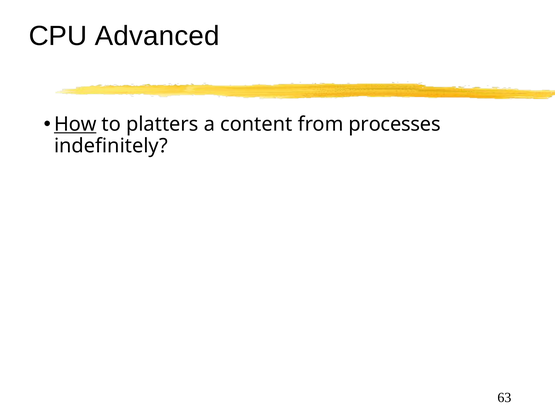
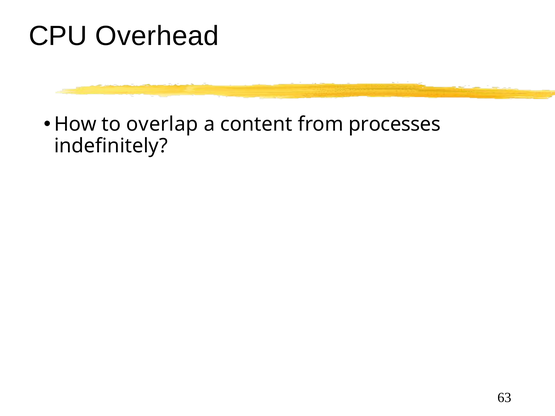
Advanced: Advanced -> Overhead
How underline: present -> none
platters: platters -> overlap
